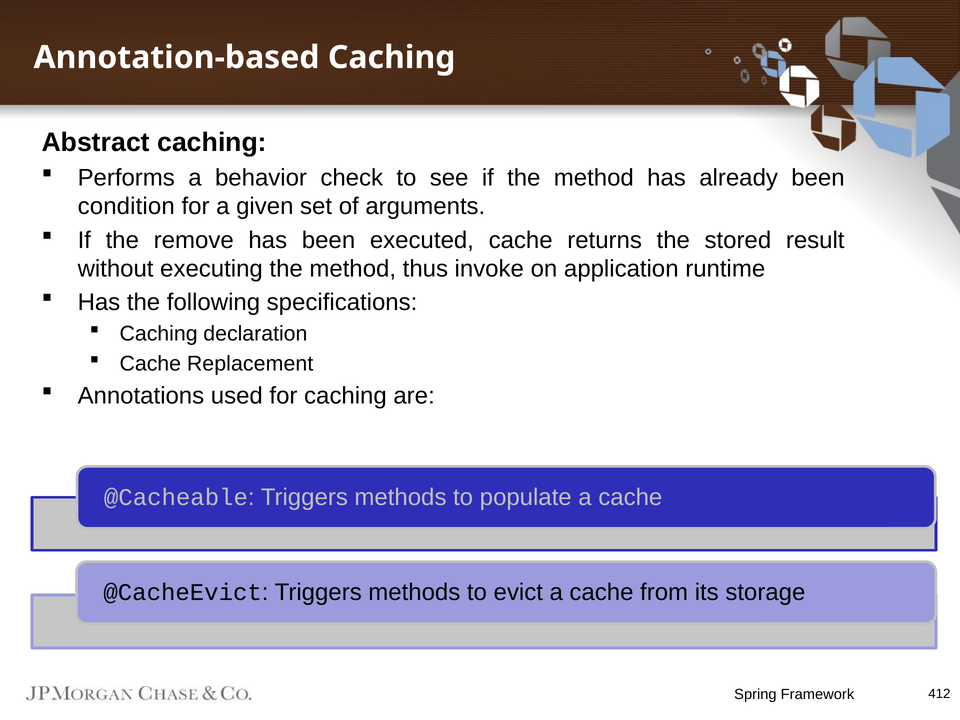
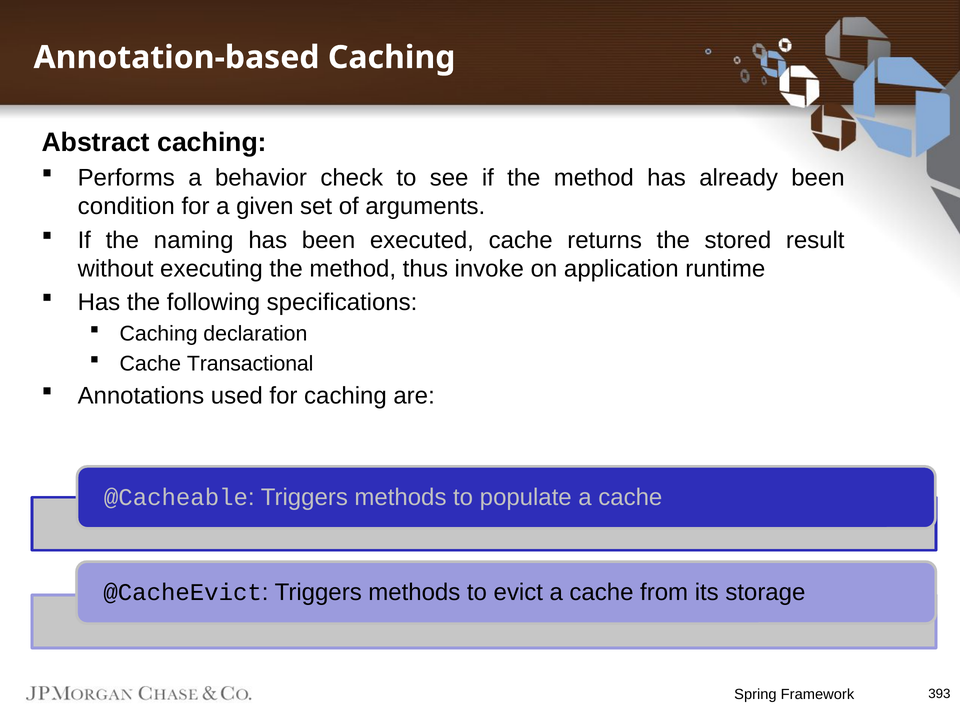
remove: remove -> naming
Replacement: Replacement -> Transactional
412: 412 -> 393
